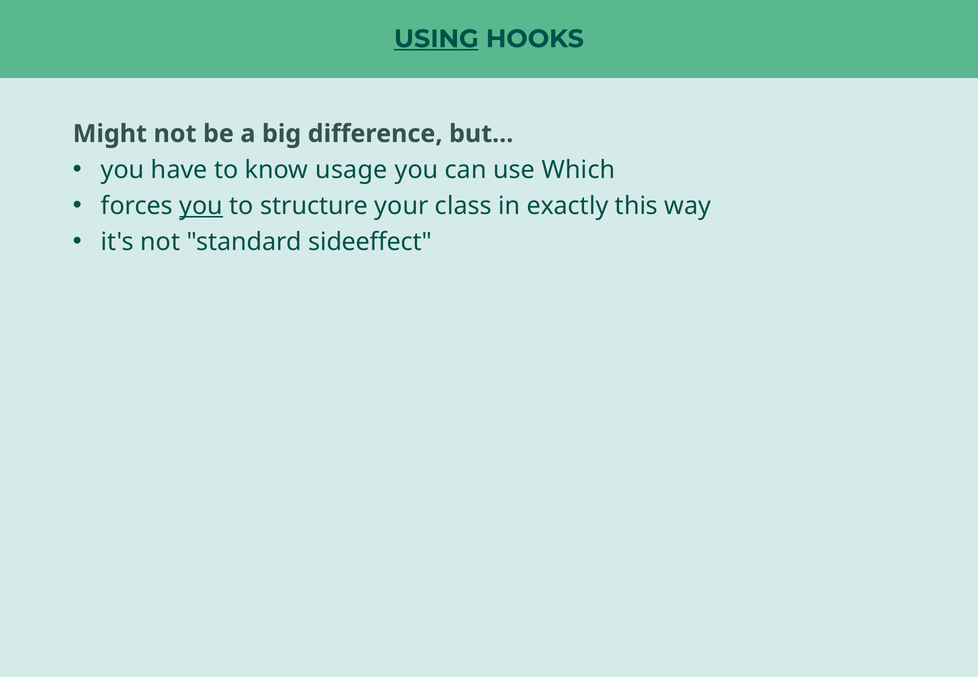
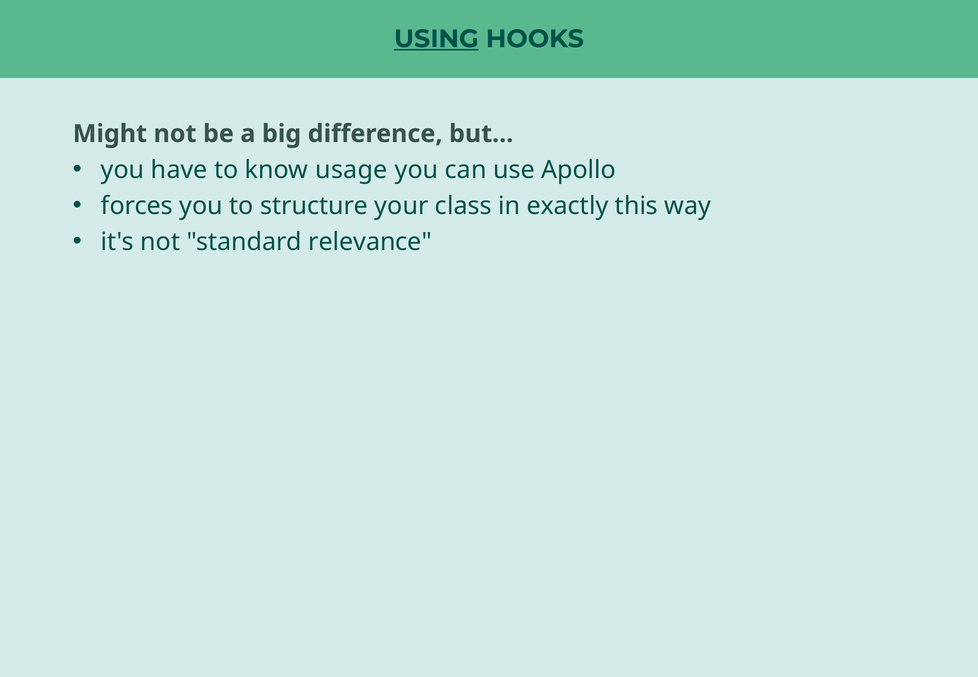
Which: Which -> Apollo
you at (201, 206) underline: present -> none
sideeffect: sideeffect -> relevance
